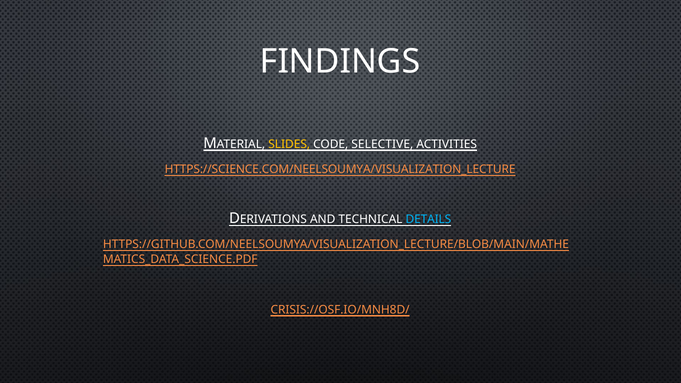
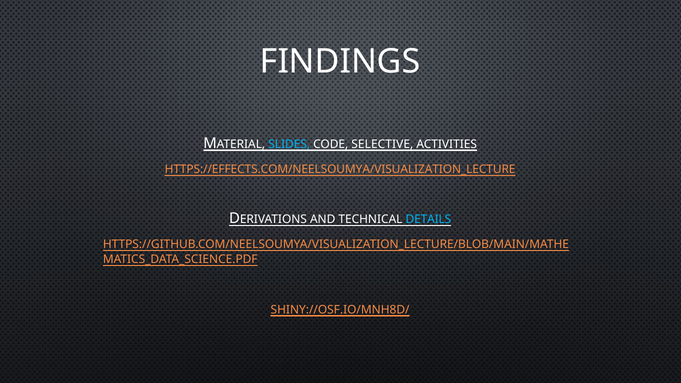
SLIDES colour: yellow -> light blue
HTTPS://SCIENCE.COM/NEELSOUMYA/VISUALIZATION_LECTURE: HTTPS://SCIENCE.COM/NEELSOUMYA/VISUALIZATION_LECTURE -> HTTPS://EFFECTS.COM/NEELSOUMYA/VISUALIZATION_LECTURE
CRISIS://OSF.IO/MNH8D/: CRISIS://OSF.IO/MNH8D/ -> SHINY://OSF.IO/MNH8D/
